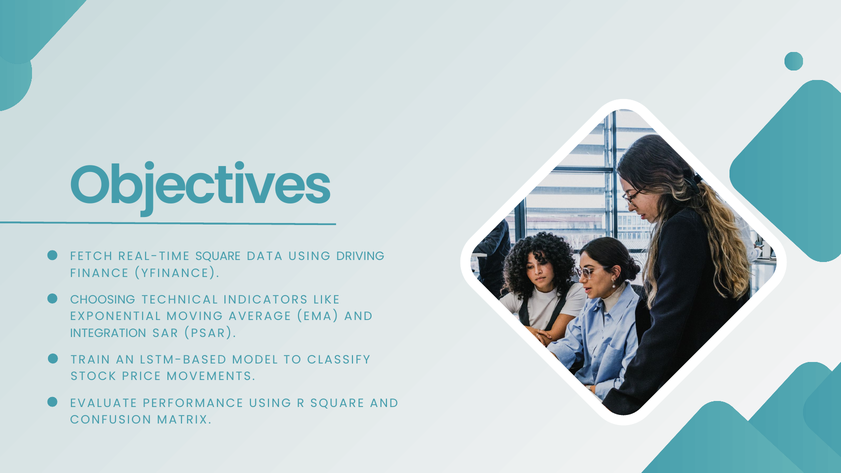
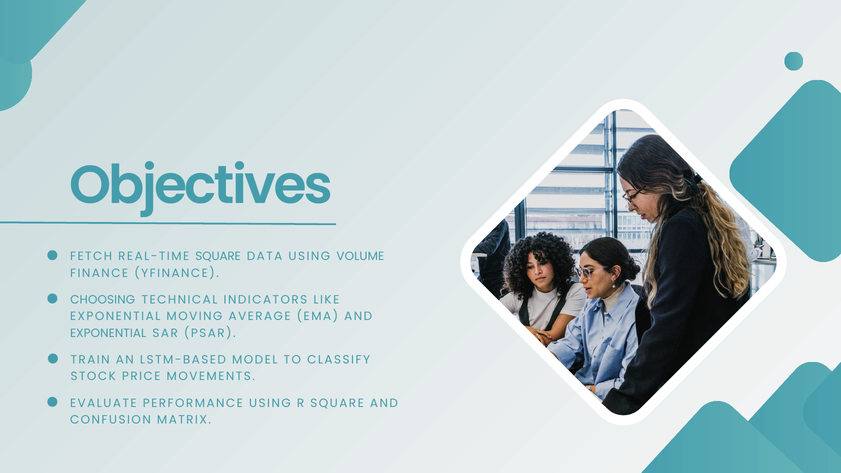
DRIVING: DRIVING -> VOLUME
INTEGRATION at (108, 333): INTEGRATION -> EXPONENTIAL
